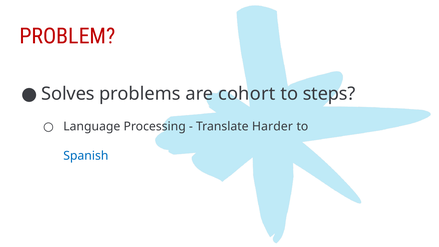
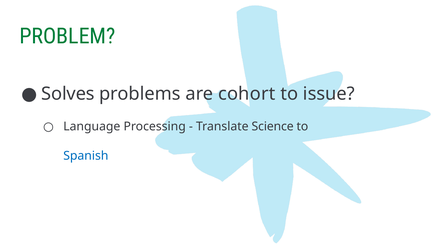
PROBLEM colour: red -> green
steps: steps -> issue
Harder: Harder -> Science
